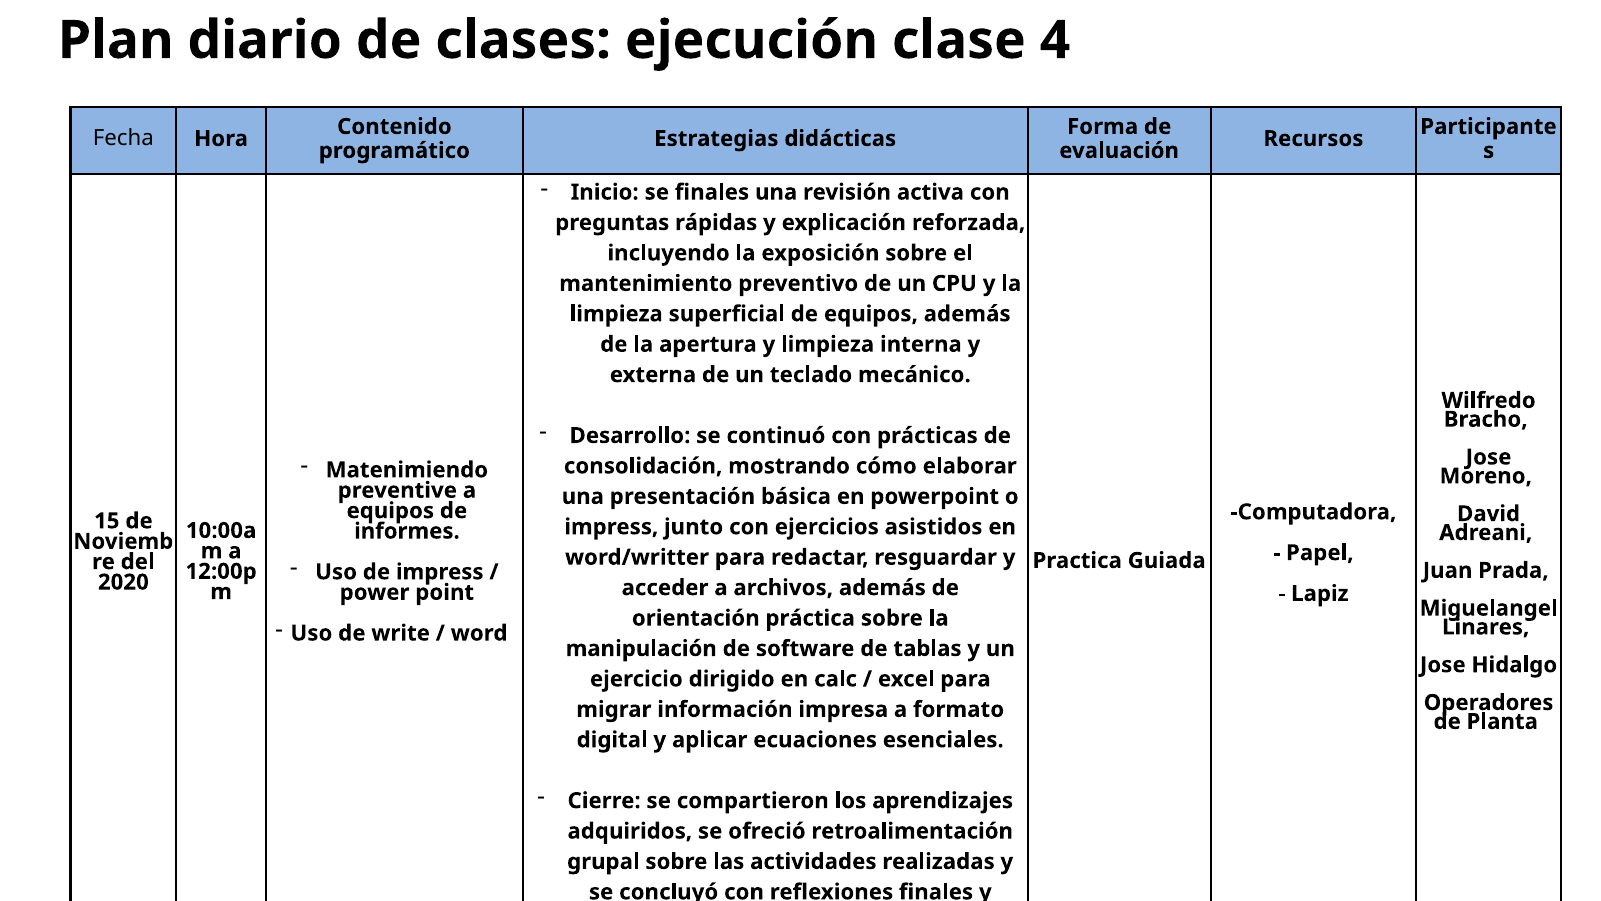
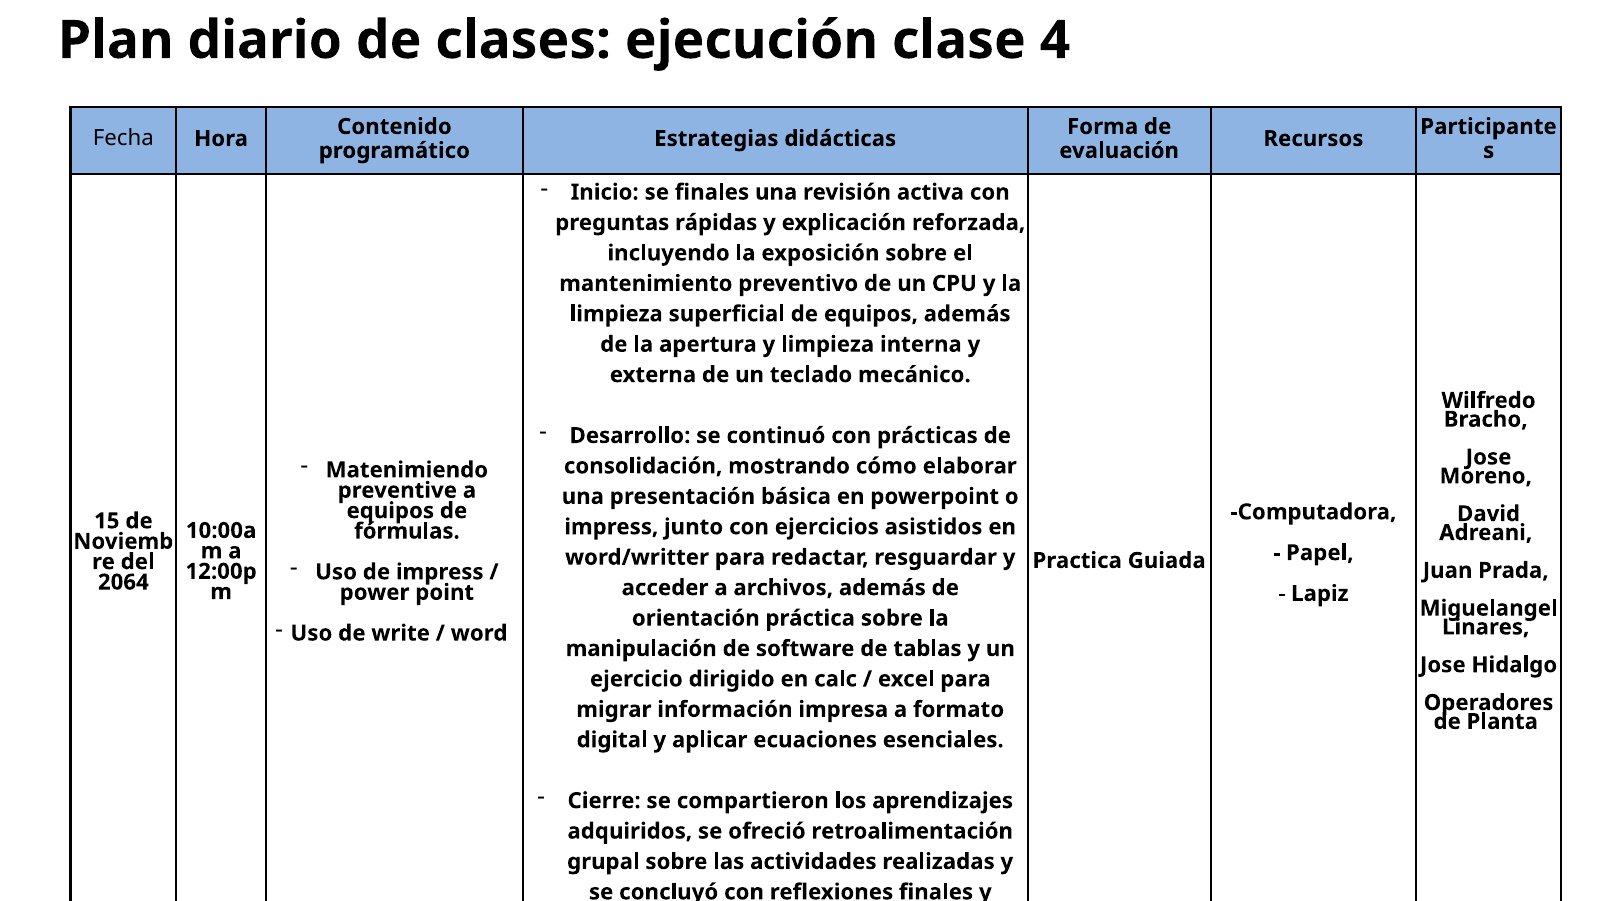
informes: informes -> fórmulas
2020: 2020 -> 2064
